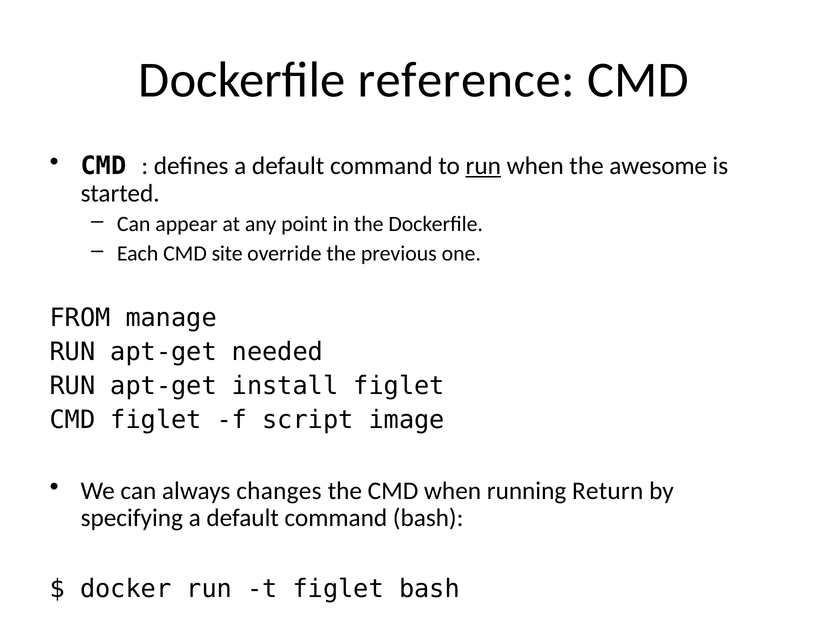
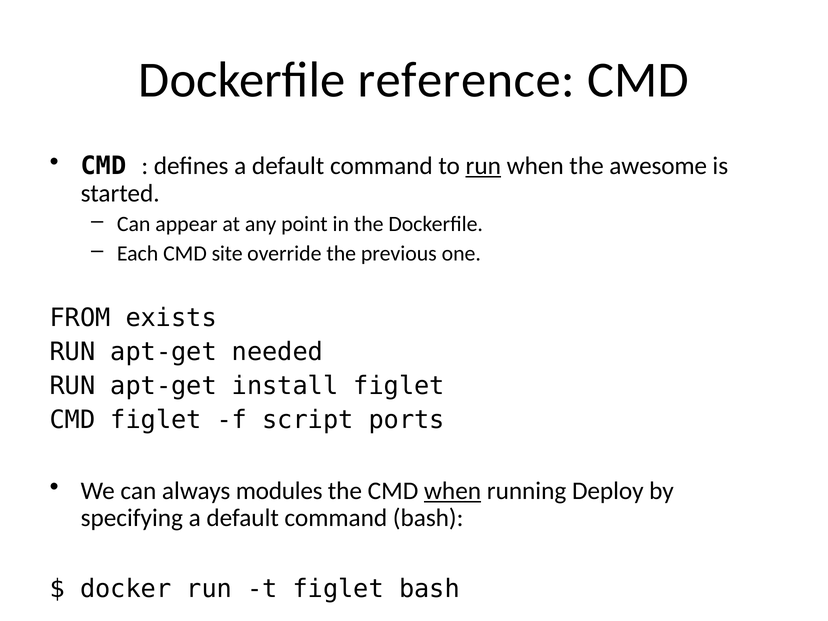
manage: manage -> exists
image: image -> ports
changes: changes -> modules
when at (453, 491) underline: none -> present
Return: Return -> Deploy
